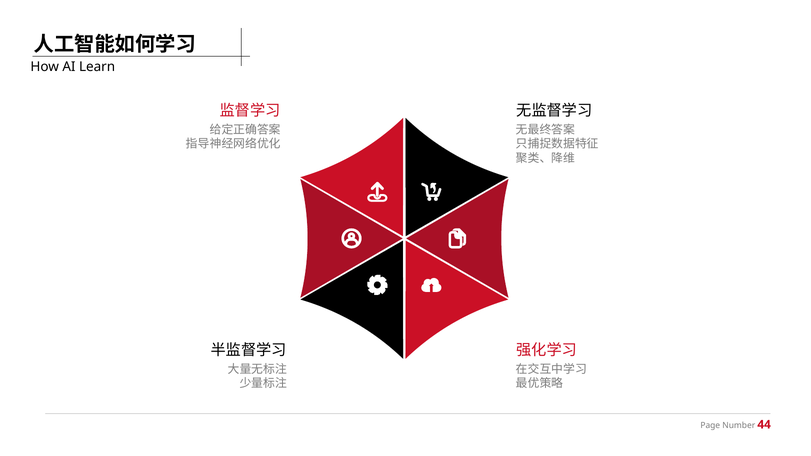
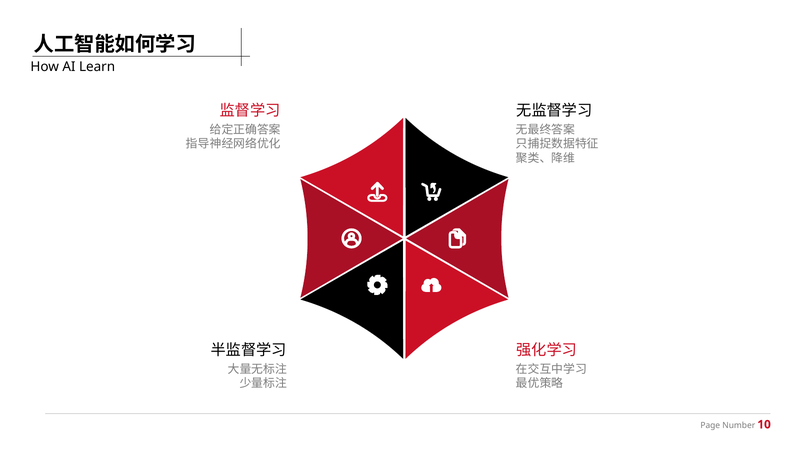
44: 44 -> 10
